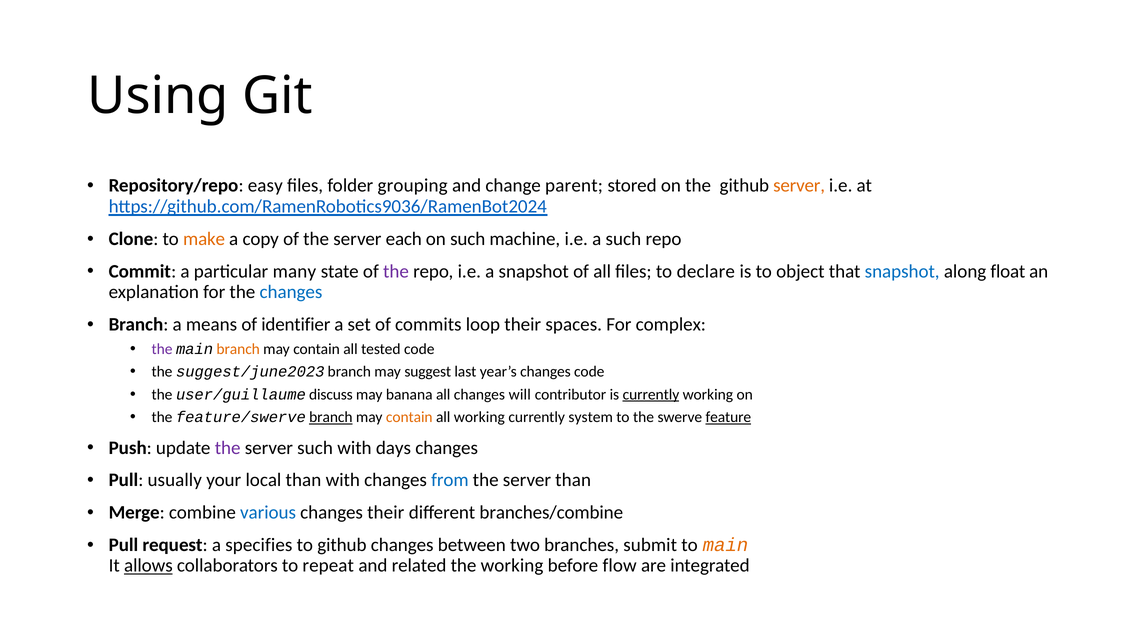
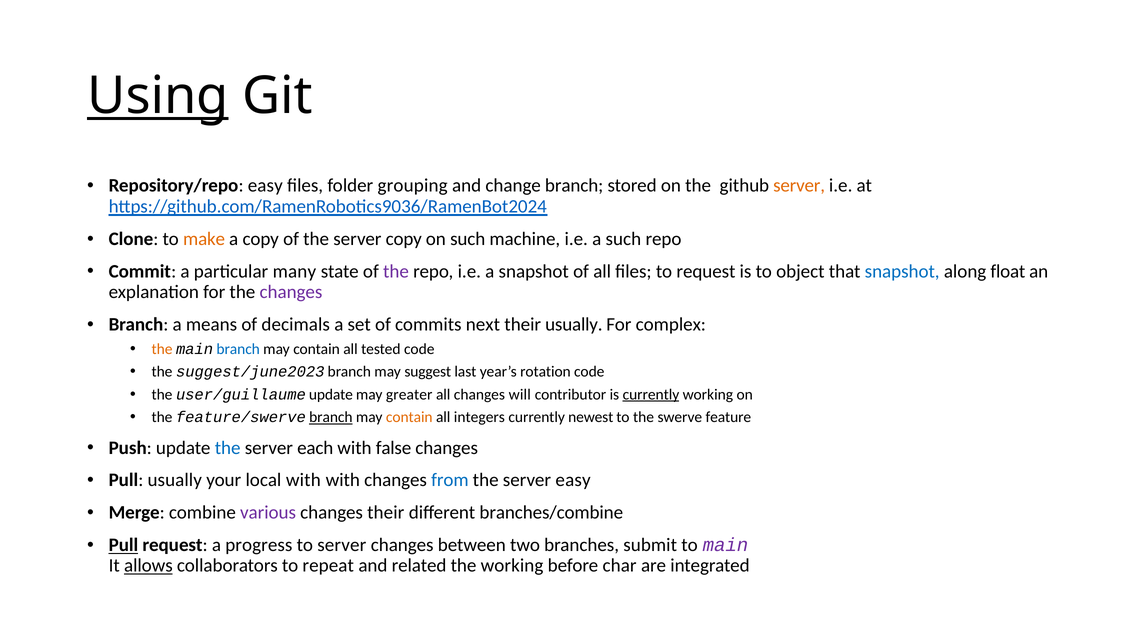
Using underline: none -> present
change parent: parent -> branch
server each: each -> copy
to declare: declare -> request
changes at (291, 292) colour: blue -> purple
identifier: identifier -> decimals
loop: loop -> next
their spaces: spaces -> usually
the at (162, 349) colour: purple -> orange
branch at (238, 349) colour: orange -> blue
year’s changes: changes -> rotation
user/guillaume discuss: discuss -> update
banana: banana -> greater
all working: working -> integers
system: system -> newest
feature underline: present -> none
the at (228, 448) colour: purple -> blue
server such: such -> each
days: days -> false
local than: than -> with
server than: than -> easy
various colour: blue -> purple
Pull at (123, 546) underline: none -> present
specifies: specifies -> progress
to github: github -> server
main at (725, 546) colour: orange -> purple
flow: flow -> char
